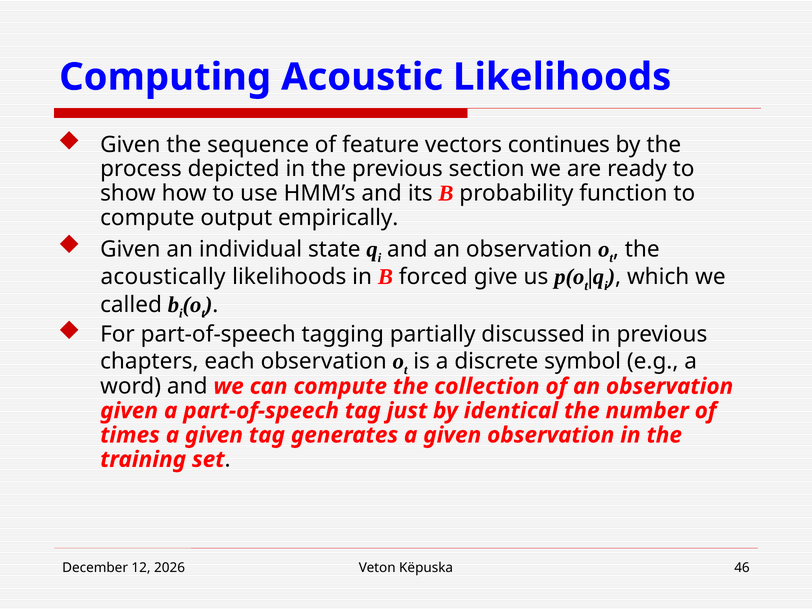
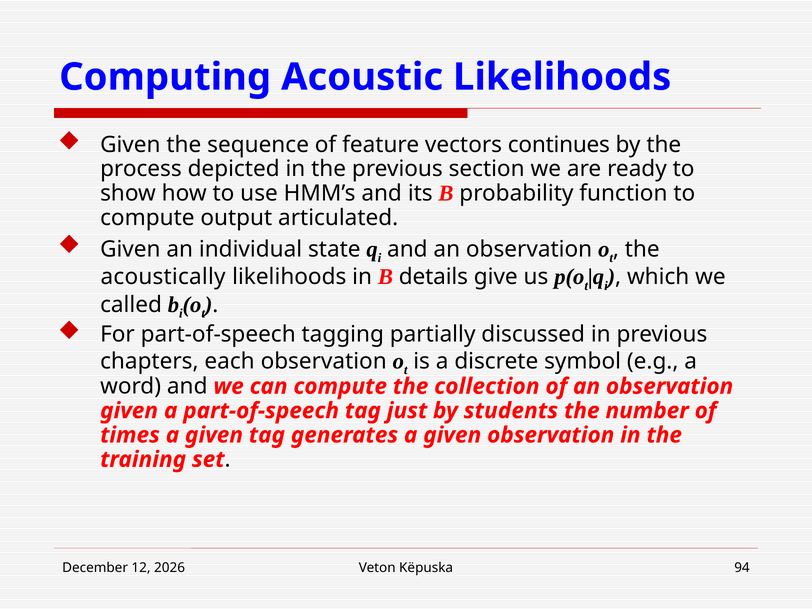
empirically: empirically -> articulated
forced: forced -> details
identical: identical -> students
46: 46 -> 94
